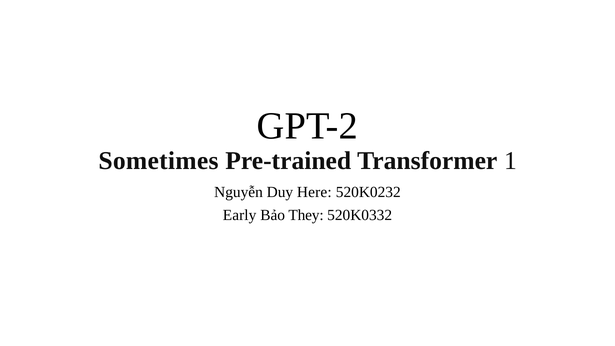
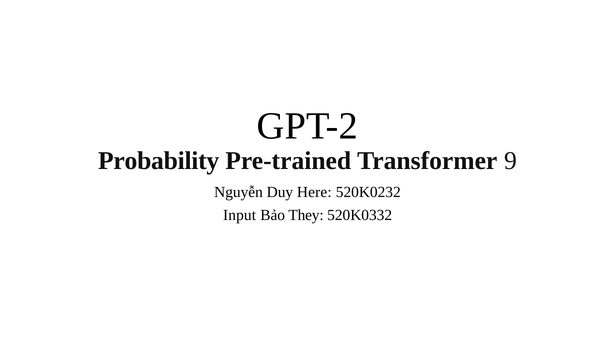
Sometimes: Sometimes -> Probability
1: 1 -> 9
Early: Early -> Input
